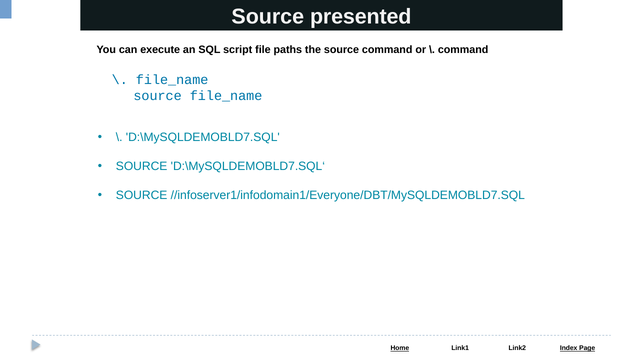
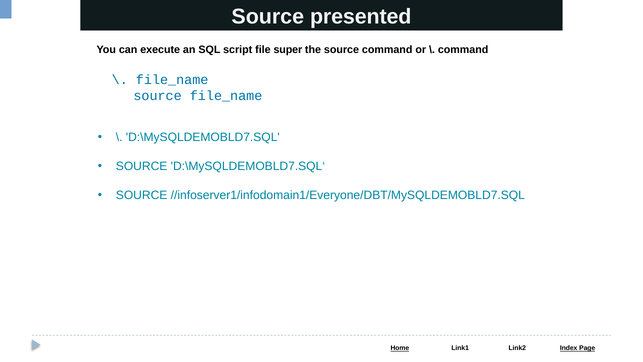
paths: paths -> super
